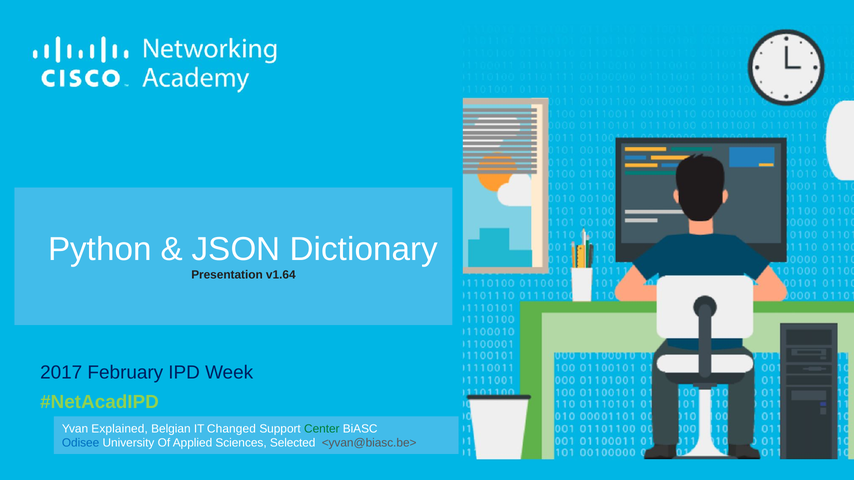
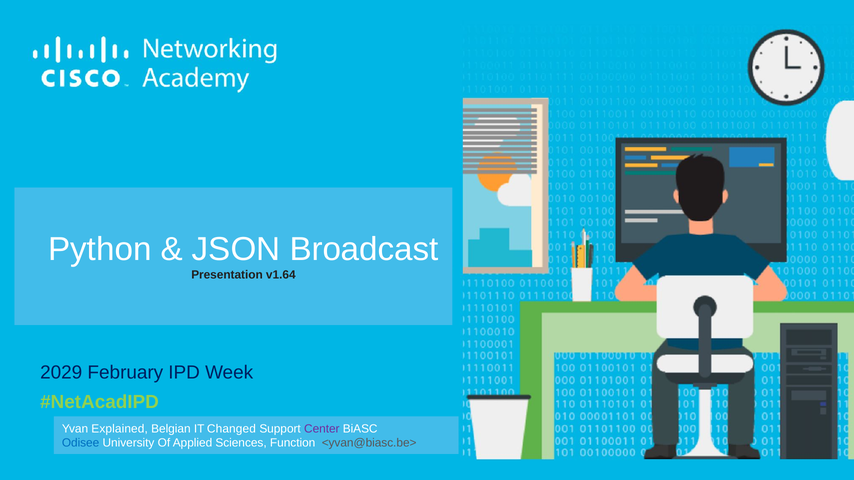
Dictionary: Dictionary -> Broadcast
2017: 2017 -> 2029
Center colour: green -> purple
Selected: Selected -> Function
